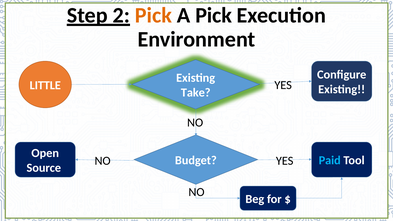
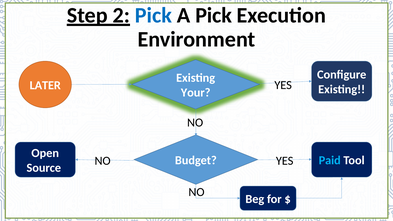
Pick at (153, 15) colour: orange -> blue
LITTLE: LITTLE -> LATER
Take: Take -> Your
